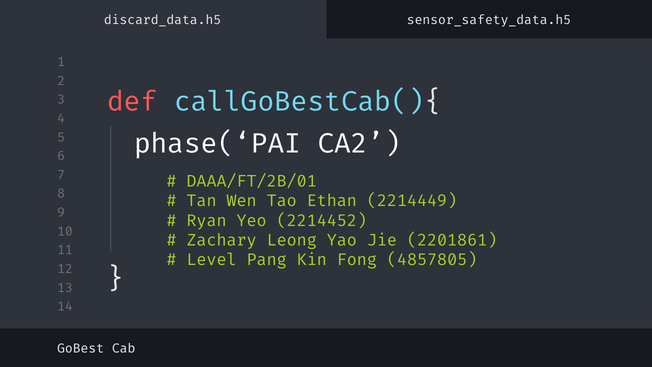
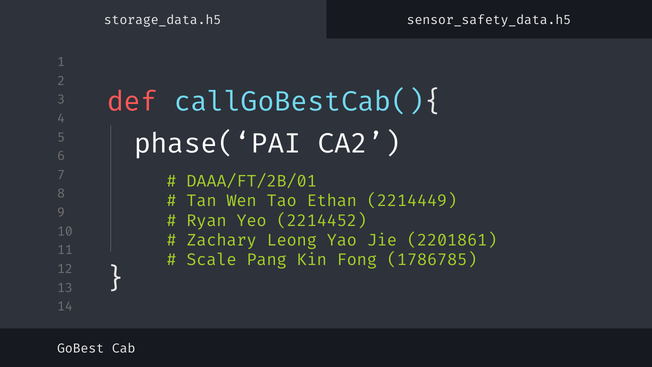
discard_data.h5: discard_data.h5 -> storage_data.h5
Level: Level -> Scale
4857805: 4857805 -> 1786785
